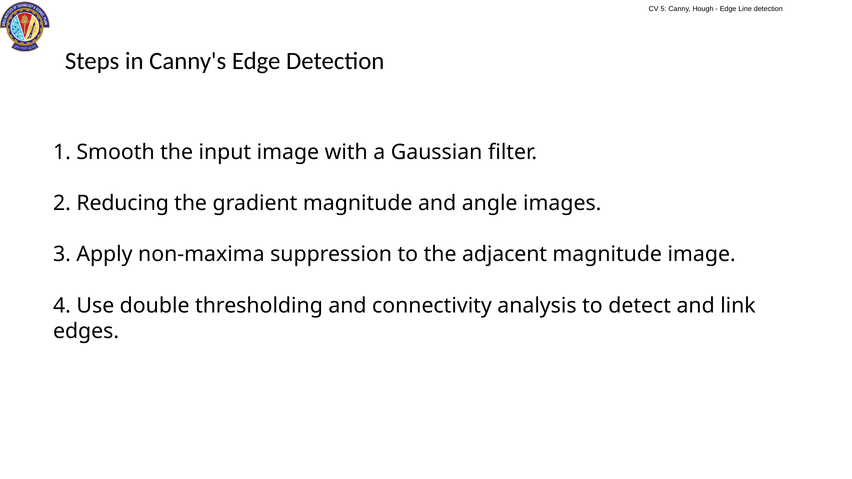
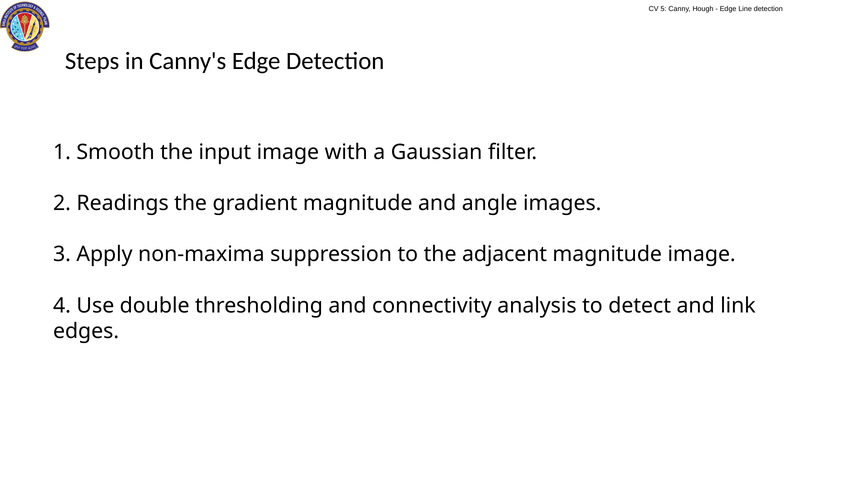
Reducing: Reducing -> Readings
